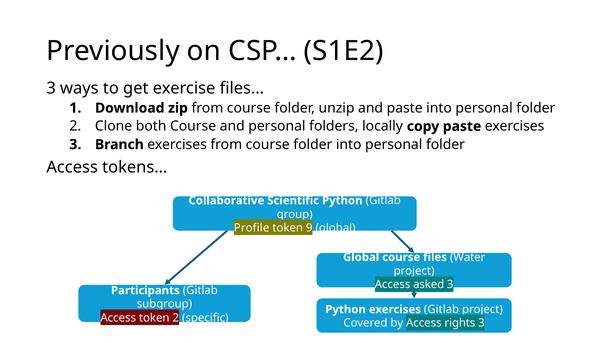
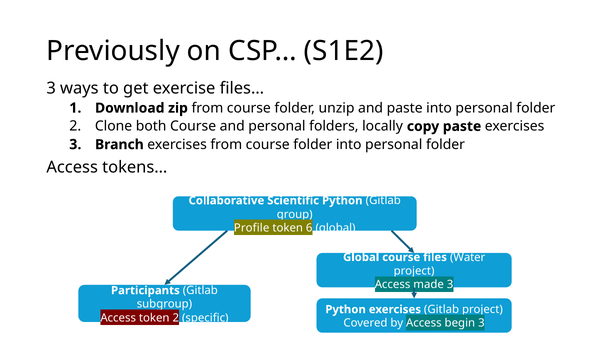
9: 9 -> 6
asked: asked -> made
rights: rights -> begin
